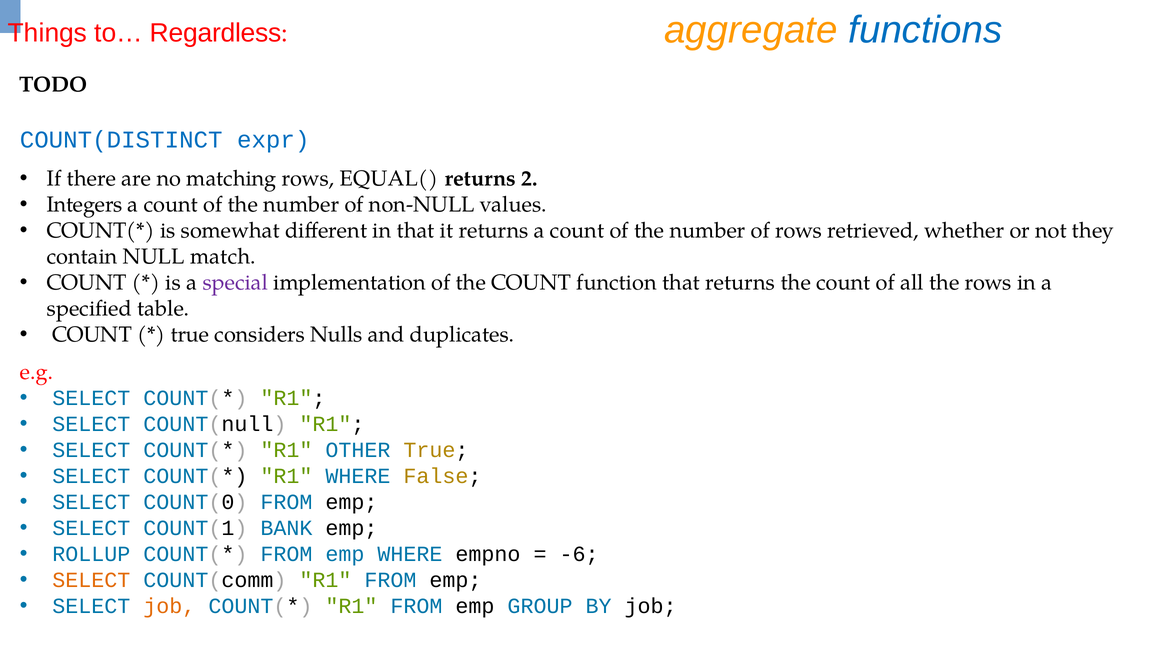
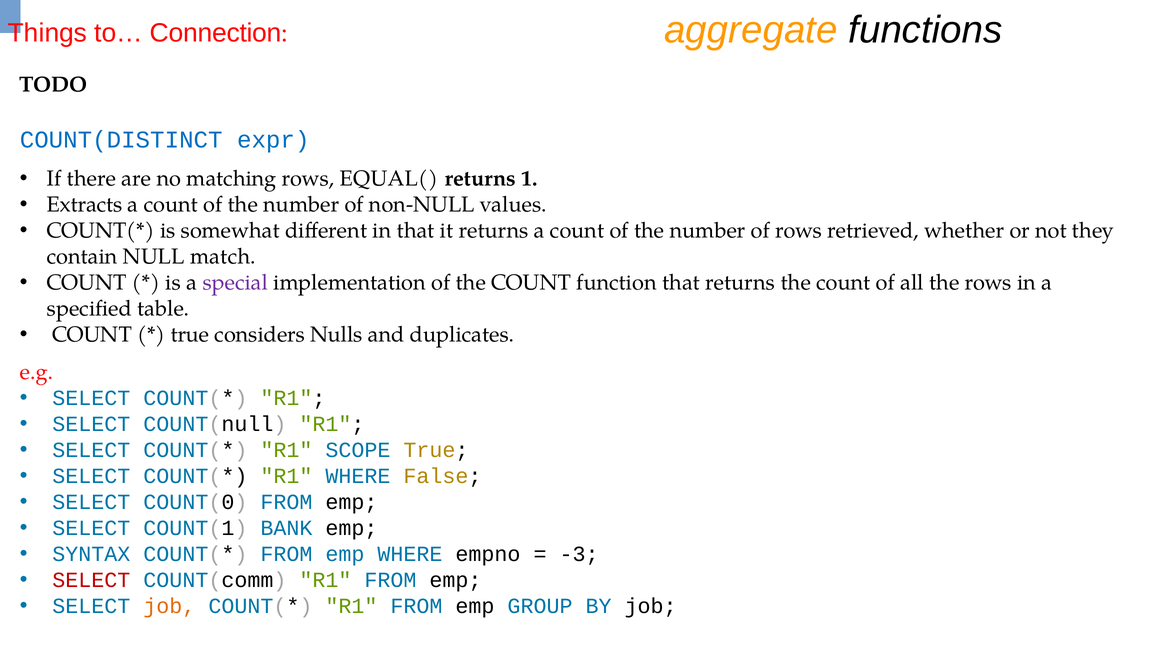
functions colour: blue -> black
Regardless: Regardless -> Connection
2: 2 -> 1
Integers: Integers -> Extracts
OTHER: OTHER -> SCOPE
ROLLUP: ROLLUP -> SYNTAX
-6: -6 -> -3
SELECT at (91, 580) colour: orange -> red
